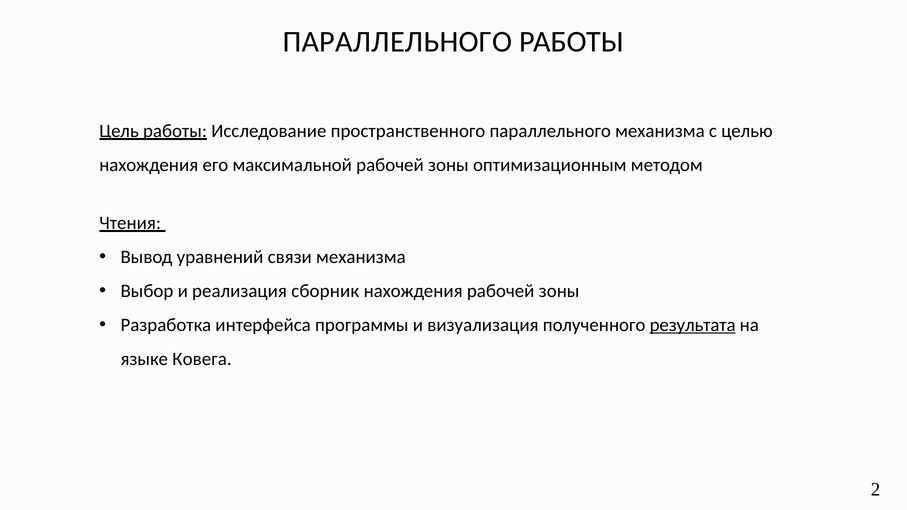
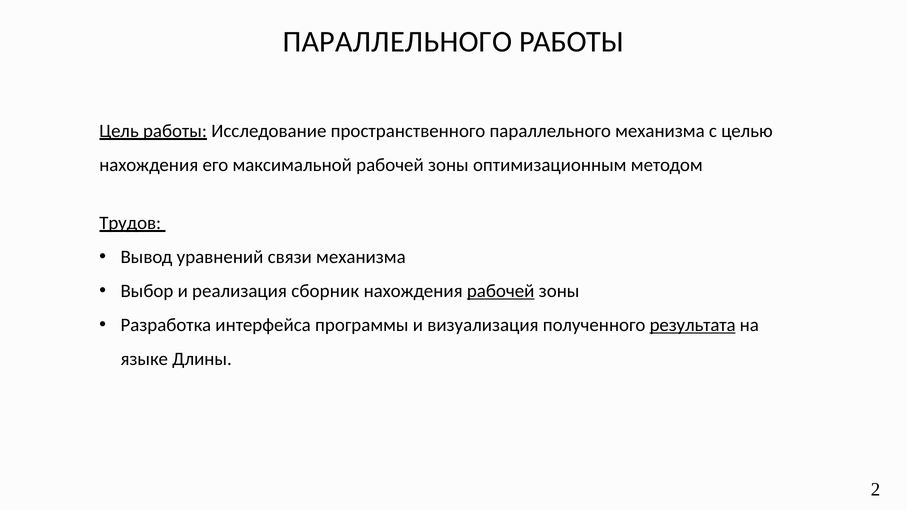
Чтения: Чтения -> Трудов
рабочей at (501, 291) underline: none -> present
Ковега: Ковега -> Длины
